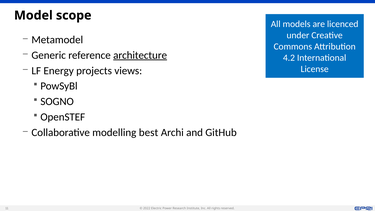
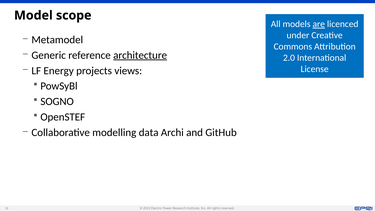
are underline: none -> present
4.2: 4.2 -> 2.0
best: best -> data
